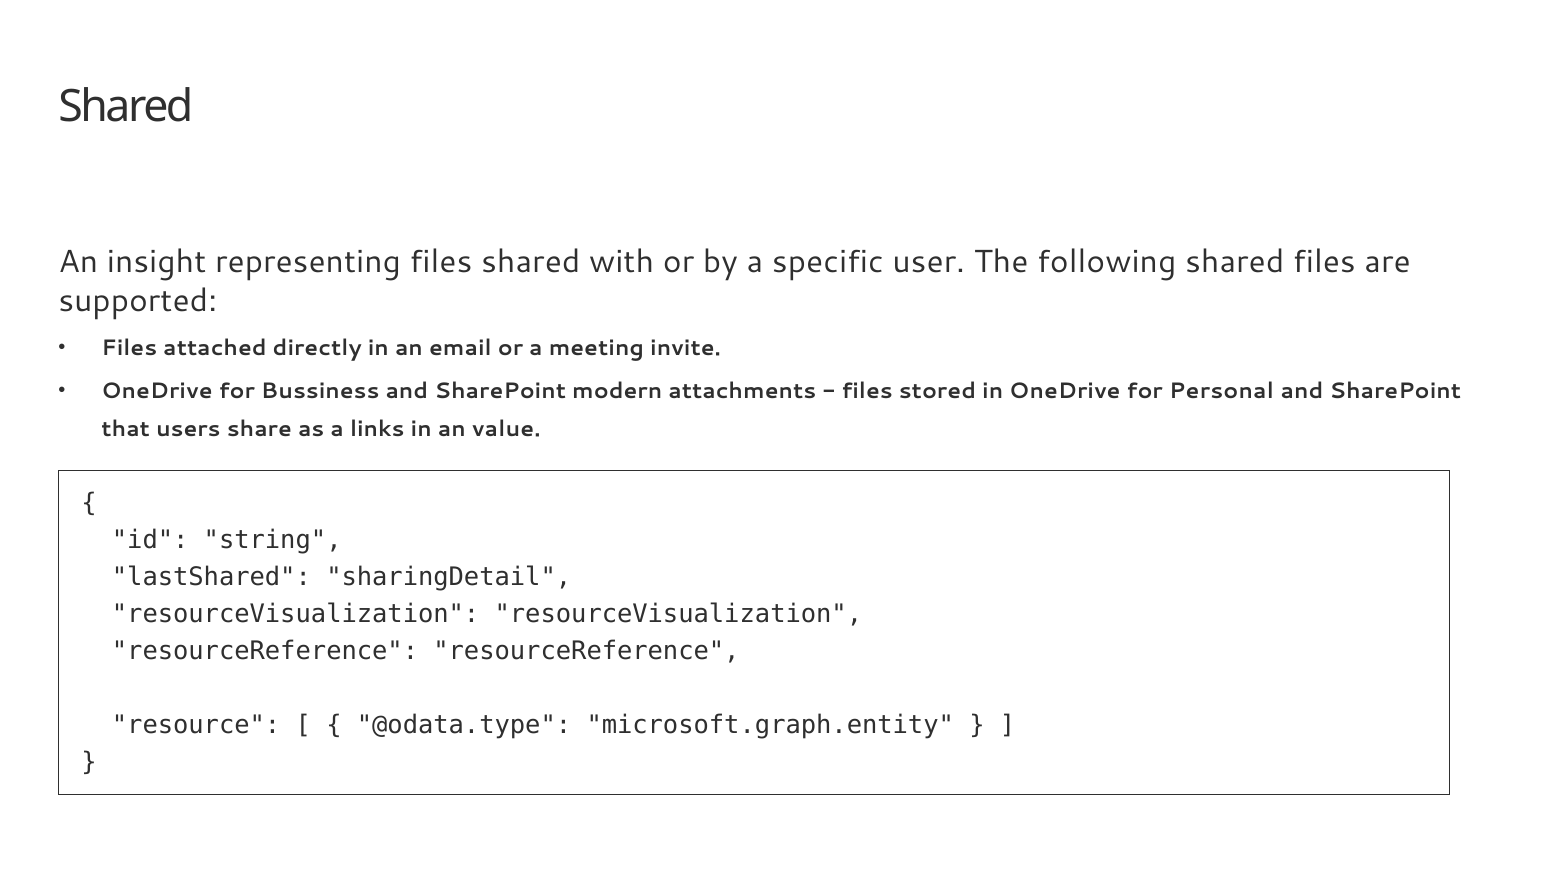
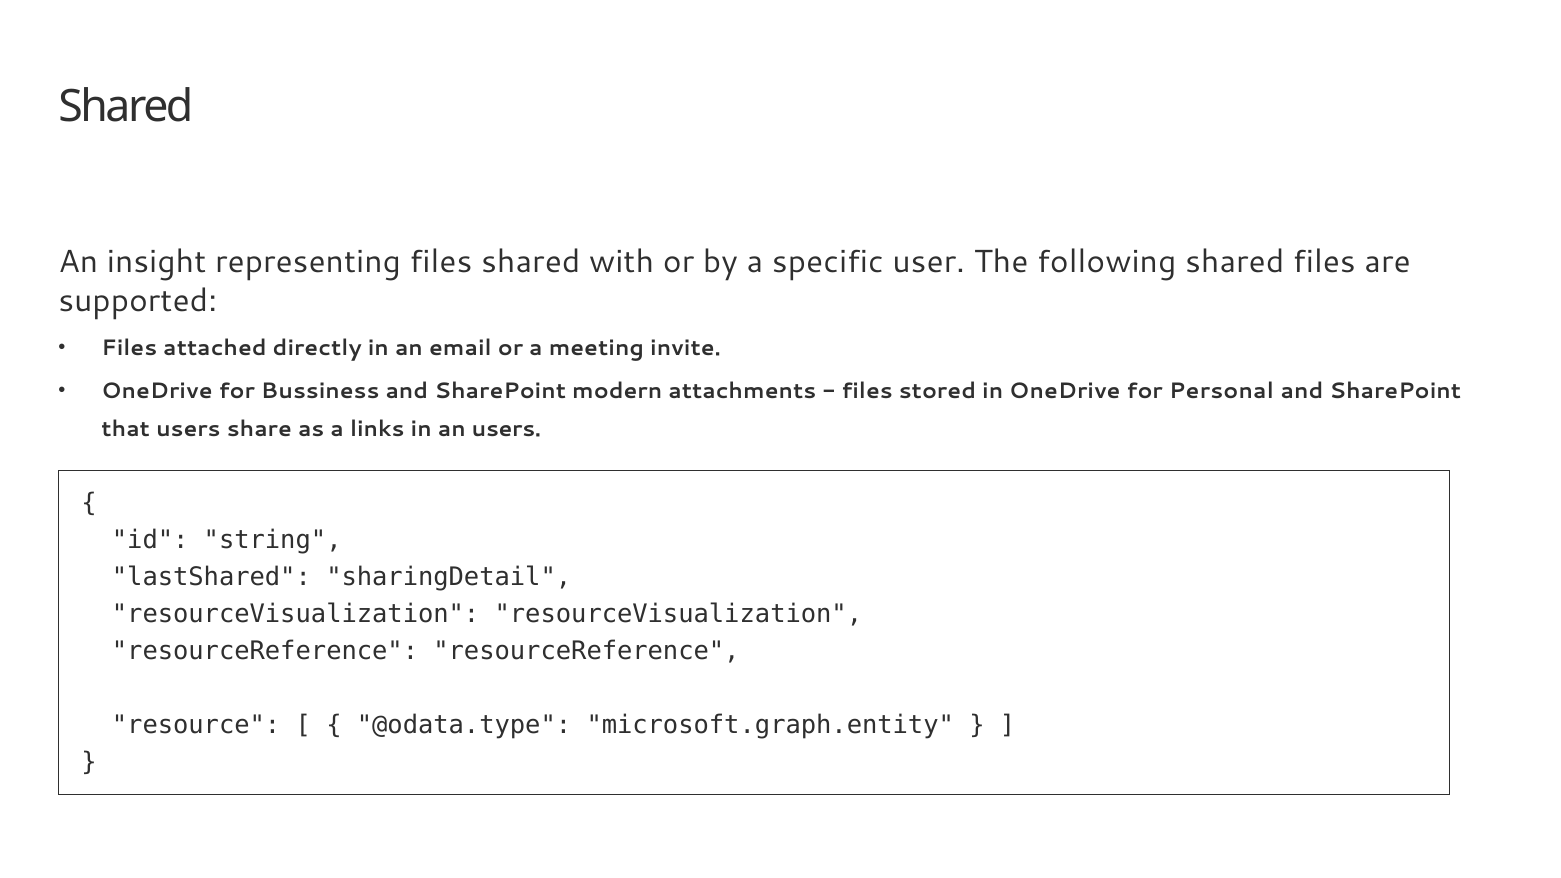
an value: value -> users
